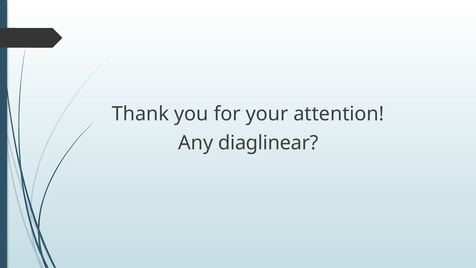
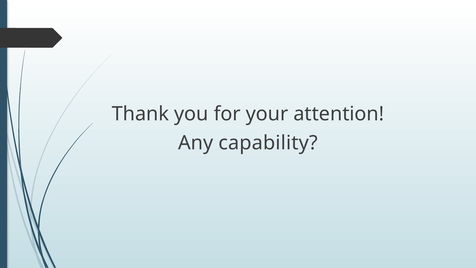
diaglinear: diaglinear -> capability
